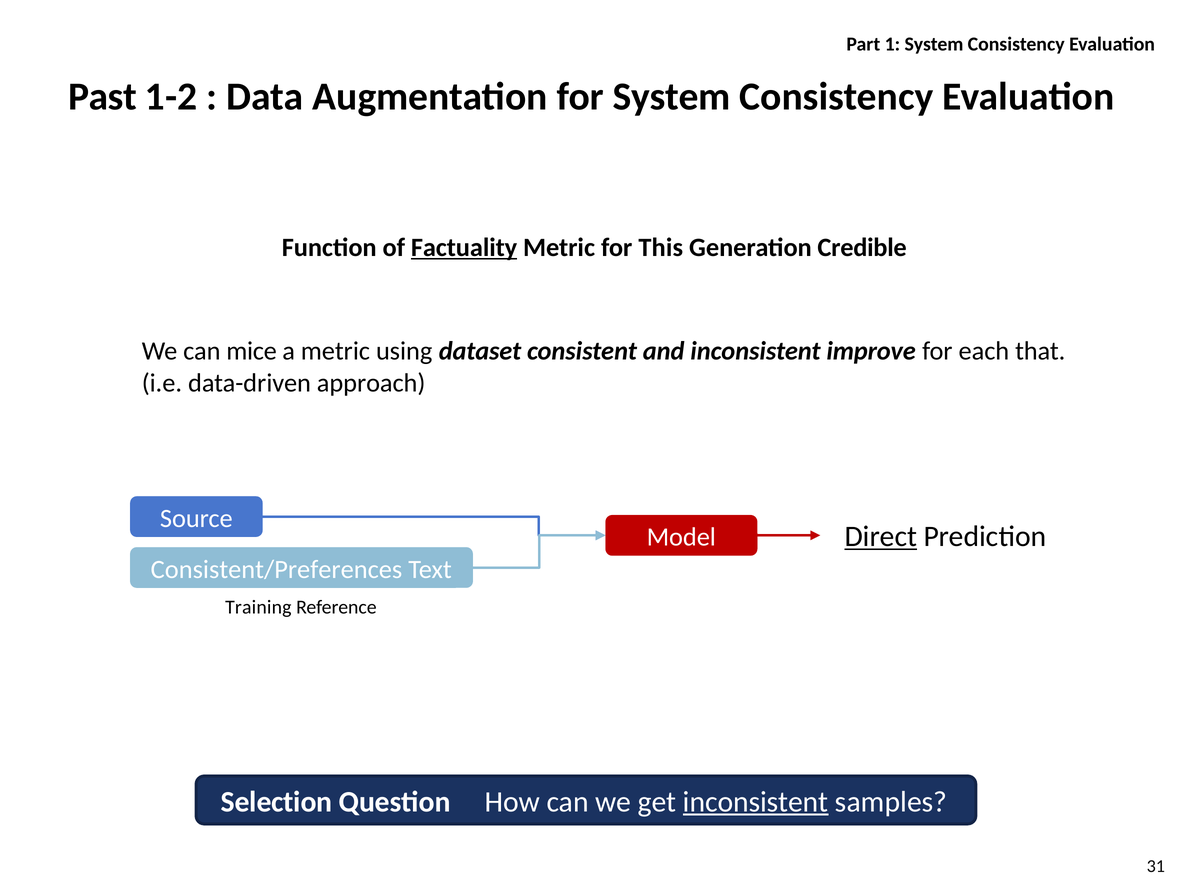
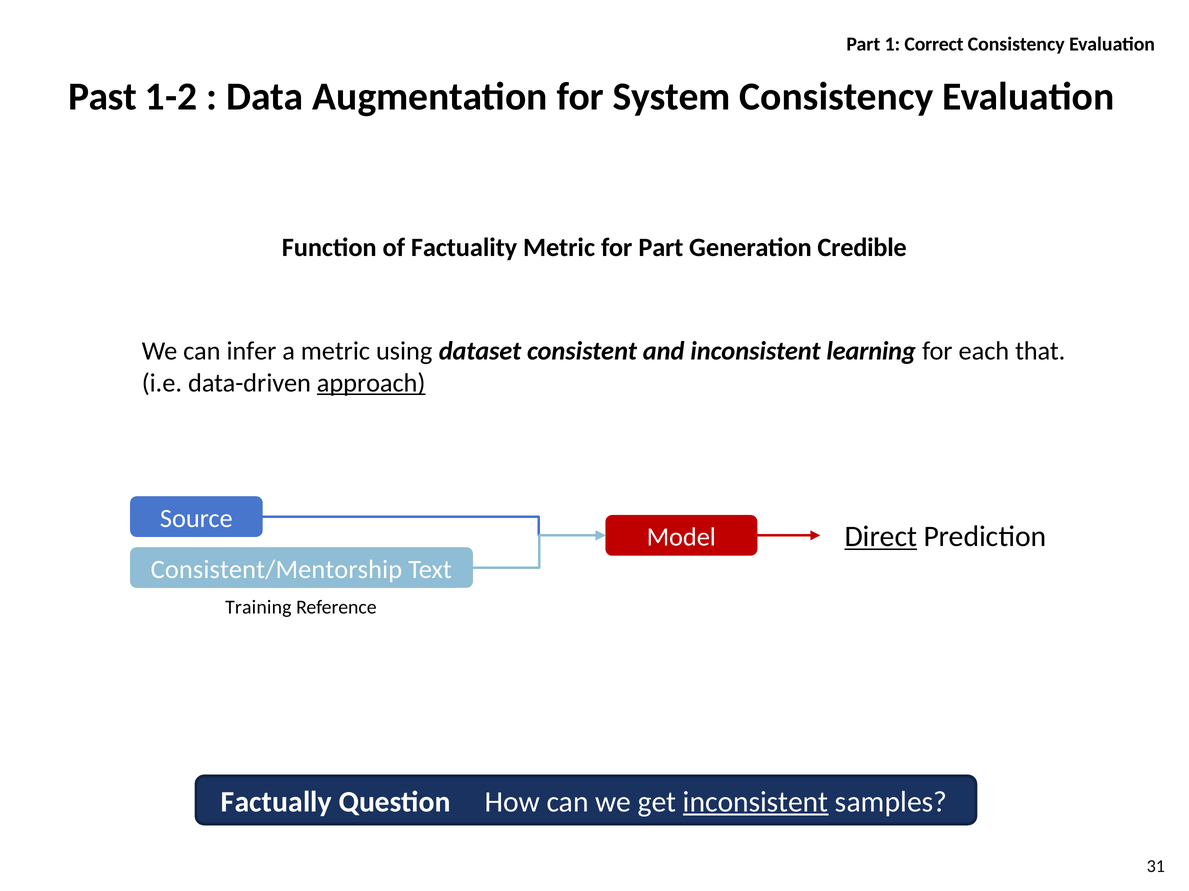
1 System: System -> Correct
Factuality underline: present -> none
for This: This -> Part
mice: mice -> infer
improve: improve -> learning
approach underline: none -> present
Consistent/Preferences: Consistent/Preferences -> Consistent/Mentorship
Selection: Selection -> Factually
